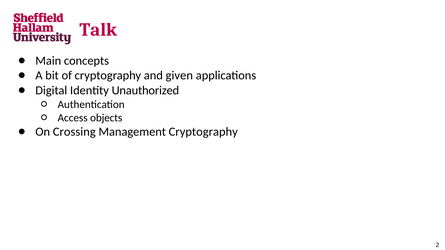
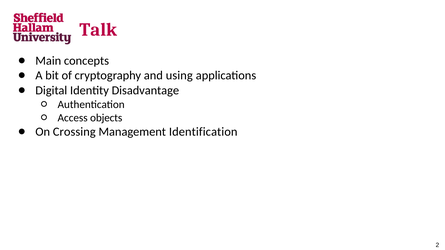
given: given -> using
Unauthorized: Unauthorized -> Disadvantage
Management Cryptography: Cryptography -> Identification
